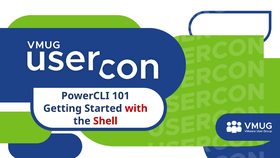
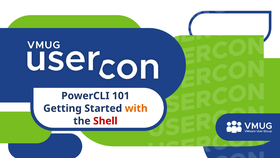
with colour: red -> orange
